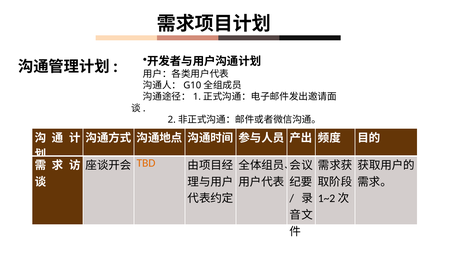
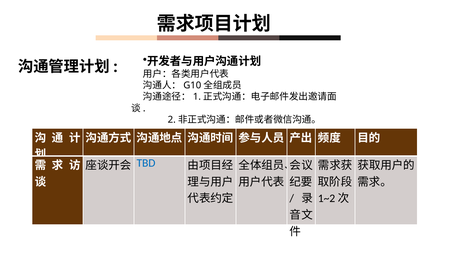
TBD colour: orange -> blue
